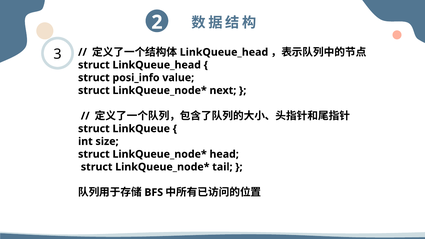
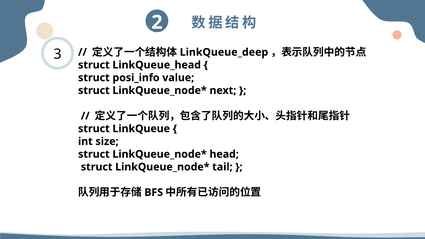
LinkQueue_head at (224, 52): LinkQueue_head -> LinkQueue_deep
